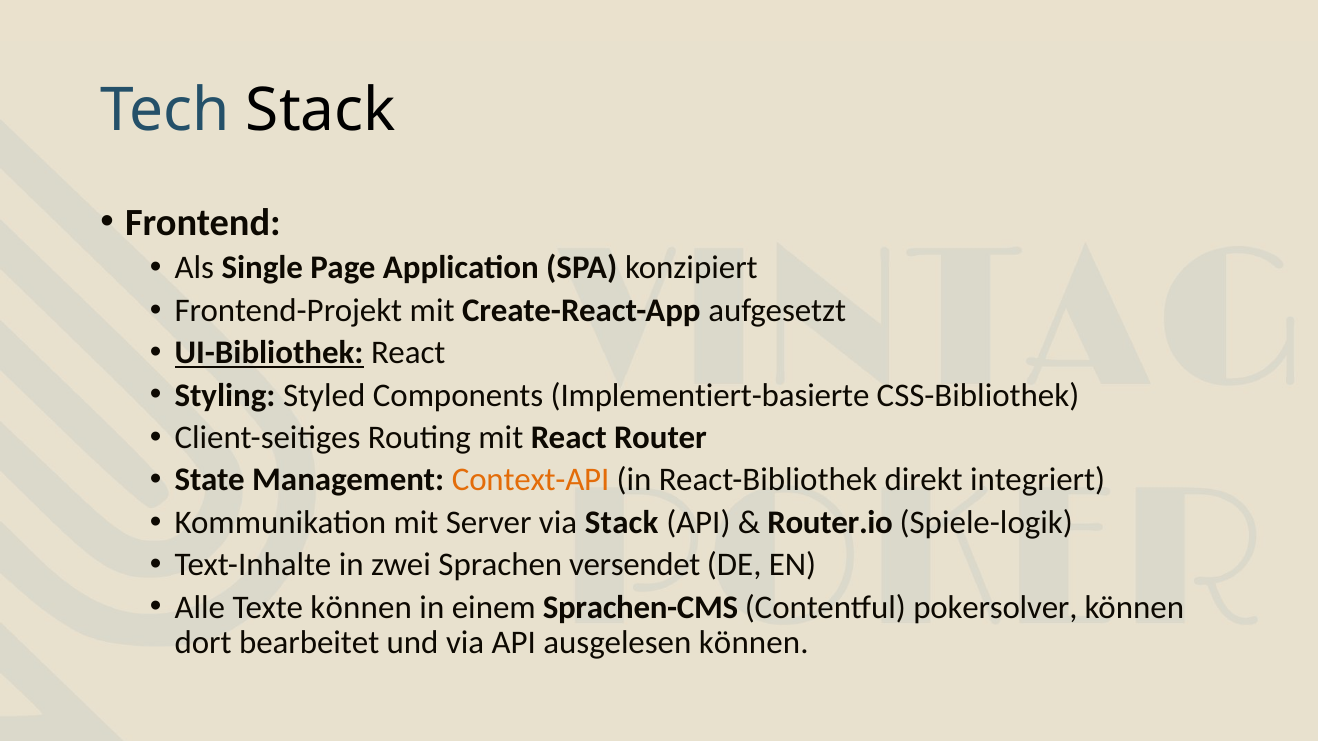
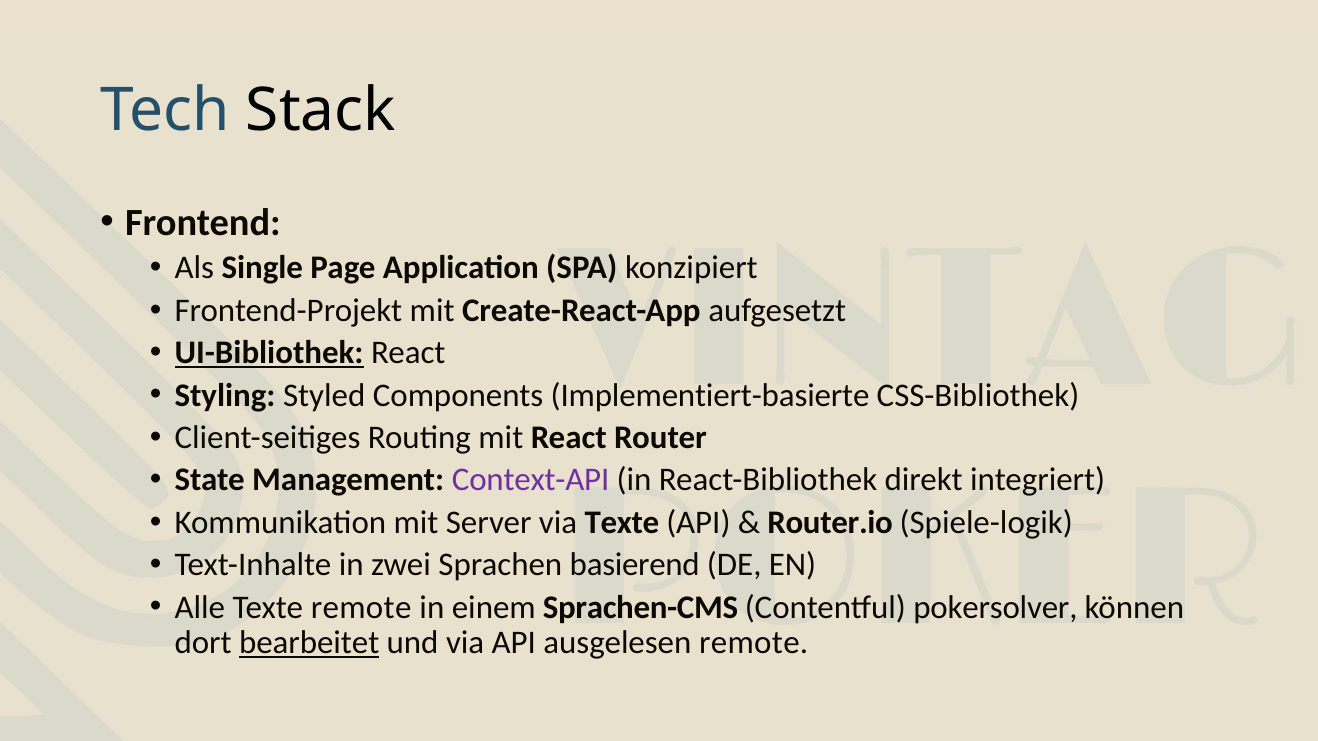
Context-API colour: orange -> purple
via Stack: Stack -> Texte
versendet: versendet -> basierend
Texte können: können -> remote
bearbeitet underline: none -> present
ausgelesen können: können -> remote
